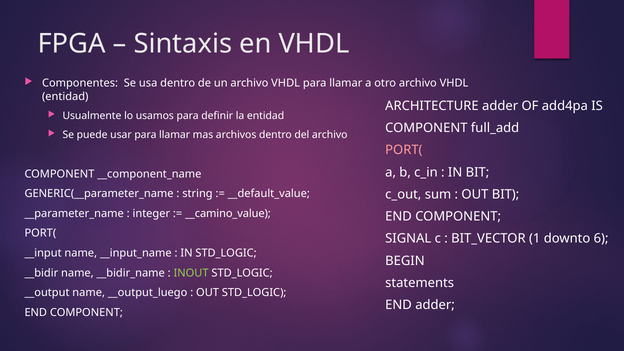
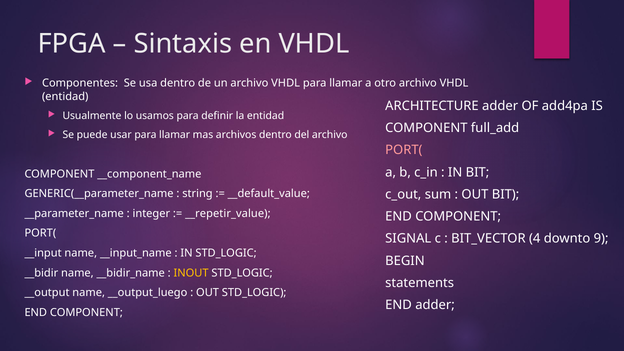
__camino_value: __camino_value -> __repetir_value
1: 1 -> 4
6: 6 -> 9
INOUT colour: light green -> yellow
